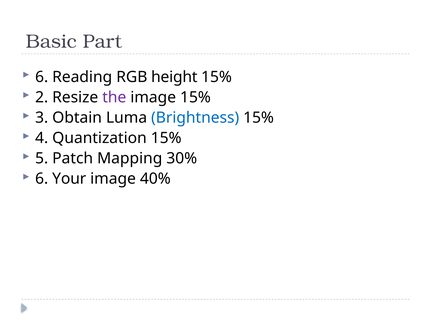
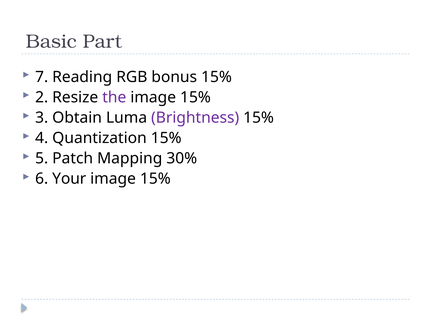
6 at (42, 77): 6 -> 7
height: height -> bonus
Brightness colour: blue -> purple
40% at (155, 179): 40% -> 15%
